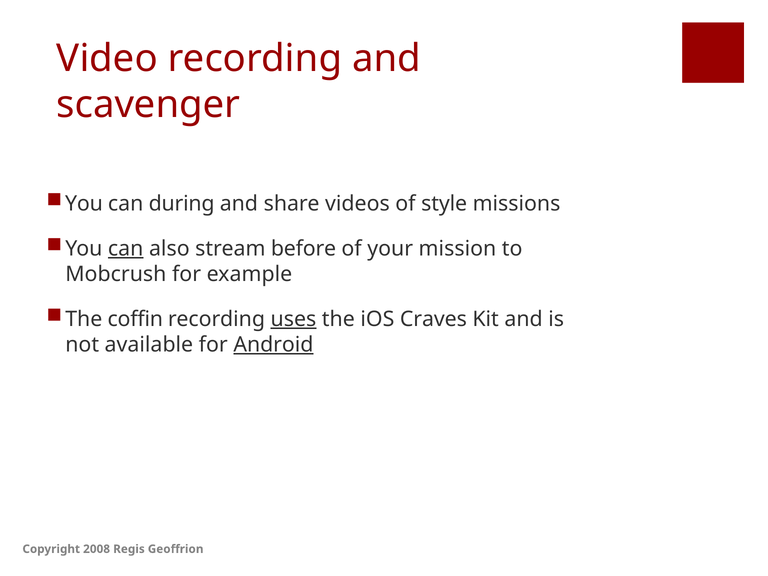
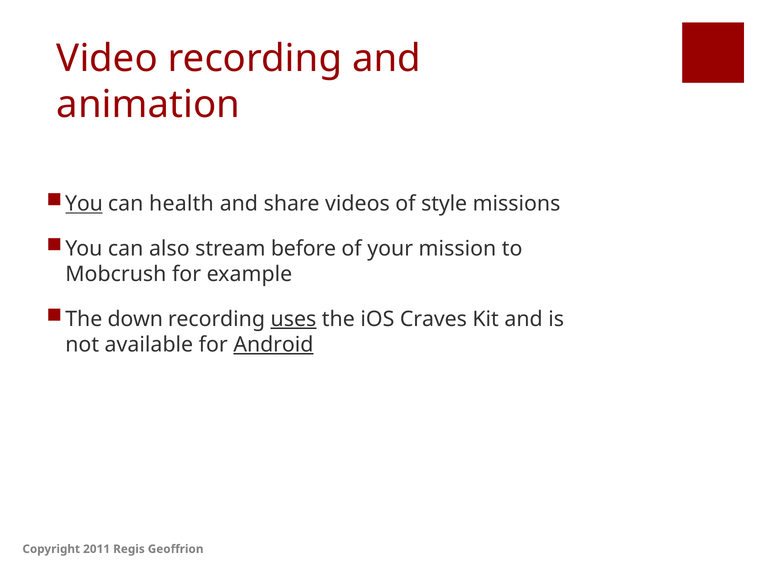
scavenger: scavenger -> animation
You at (84, 204) underline: none -> present
during: during -> health
can at (126, 249) underline: present -> none
coffin: coffin -> down
2008: 2008 -> 2011
